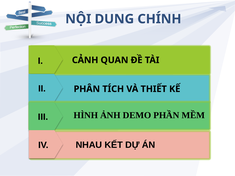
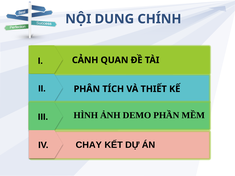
NHAU: NHAU -> CHAY
